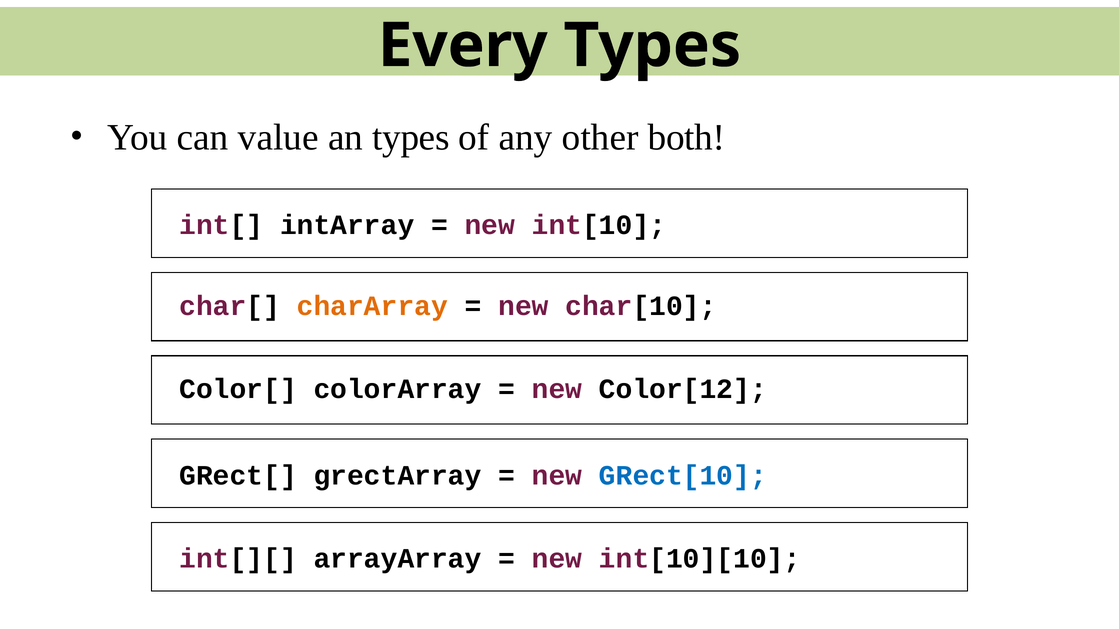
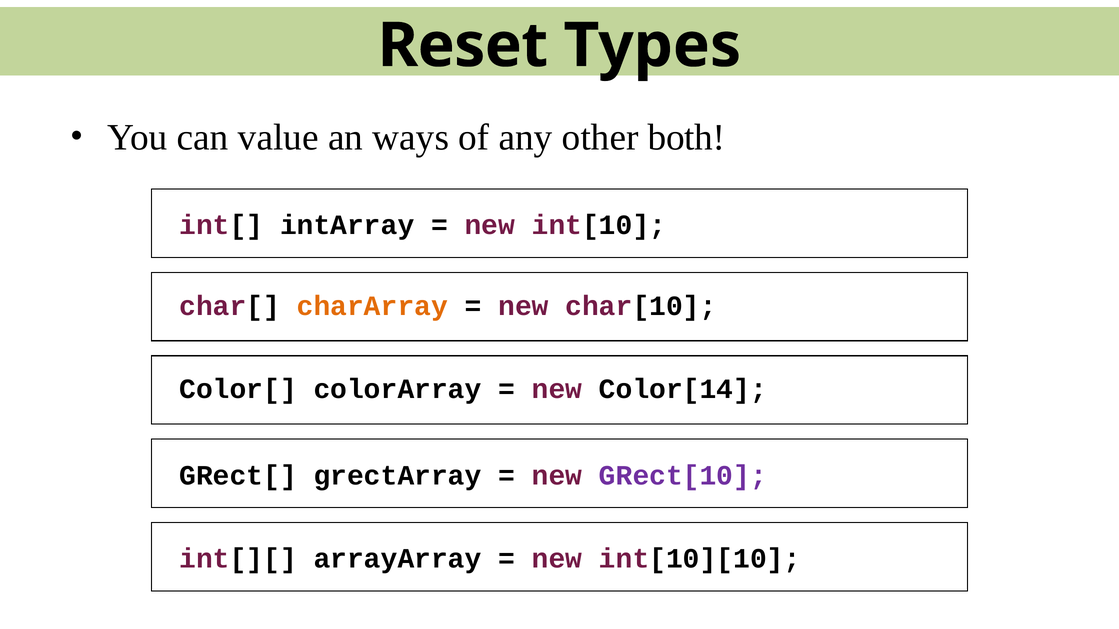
Every: Every -> Reset
an types: types -> ways
Color[12: Color[12 -> Color[14
GRect[10 colour: blue -> purple
